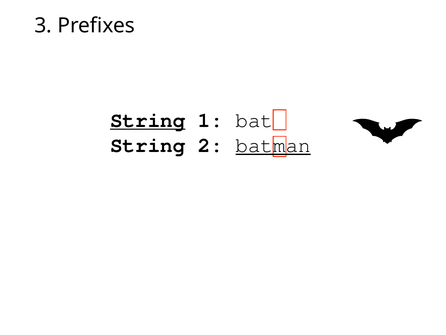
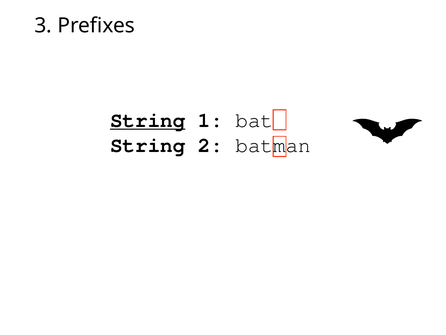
batman underline: present -> none
